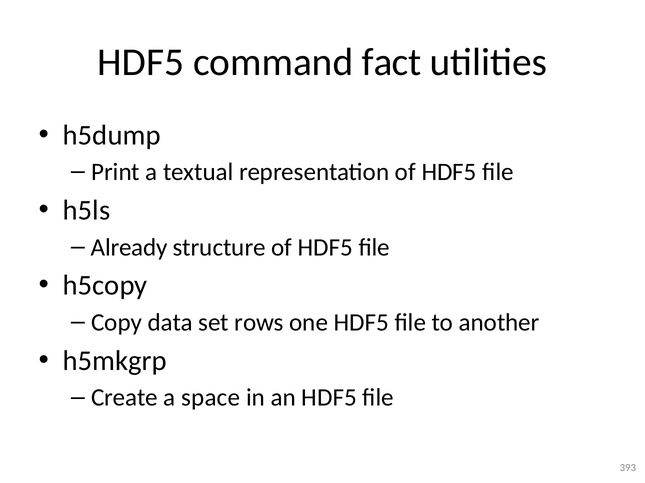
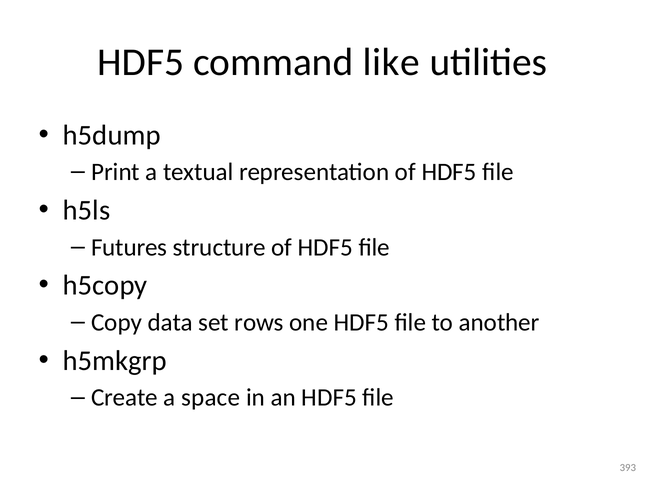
fact: fact -> like
Already: Already -> Futures
